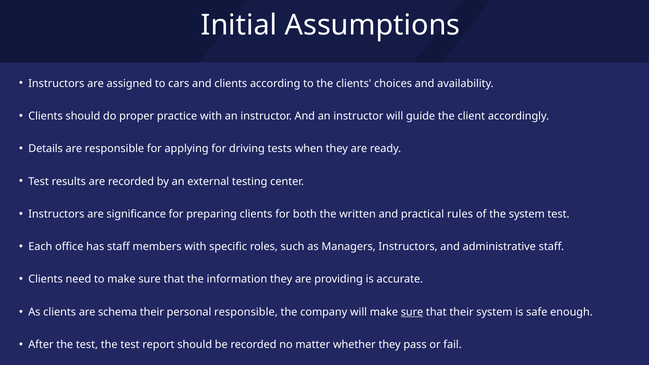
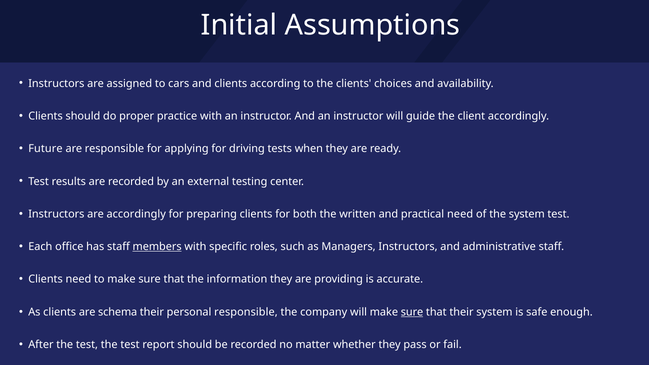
Details: Details -> Future
are significance: significance -> accordingly
practical rules: rules -> need
members underline: none -> present
